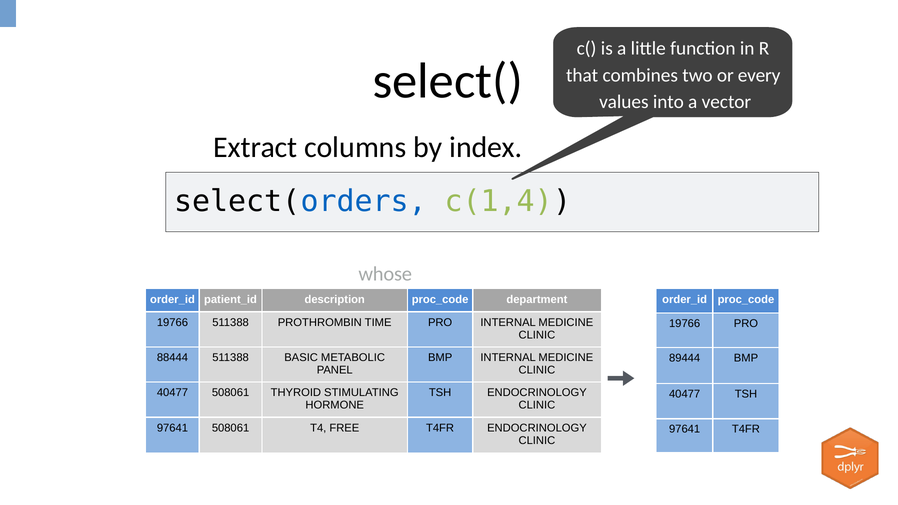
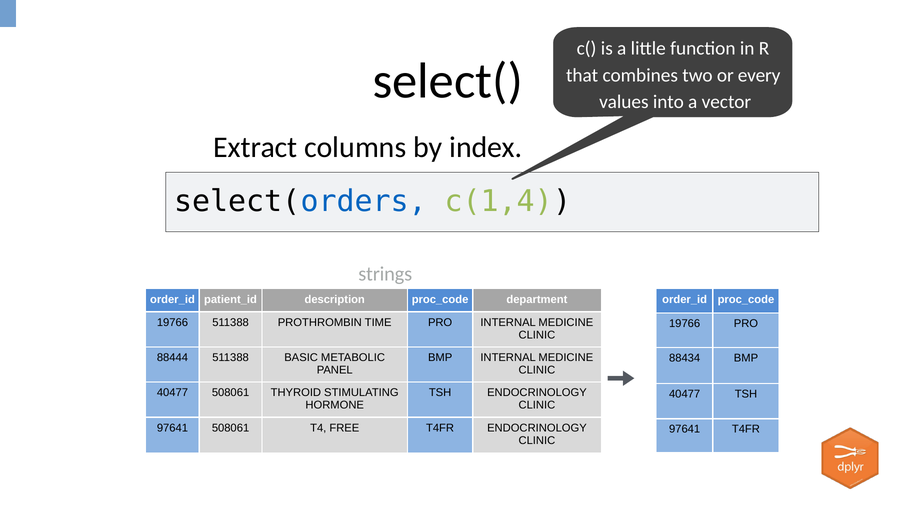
whose: whose -> strings
89444: 89444 -> 88434
